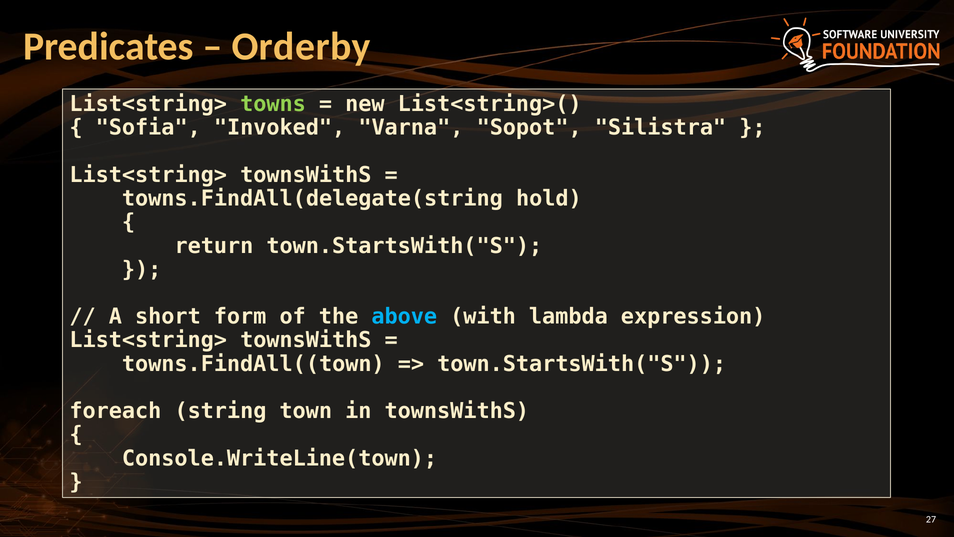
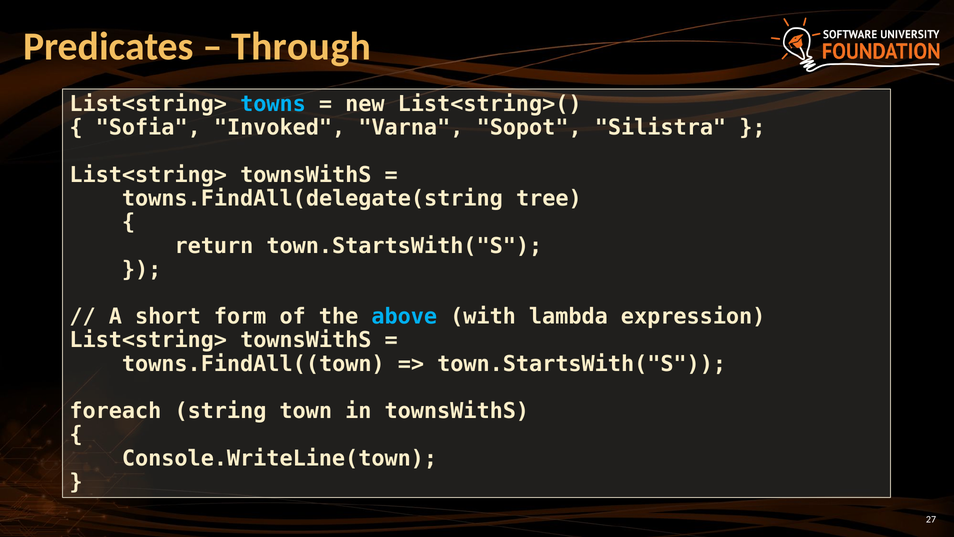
Orderby: Orderby -> Through
towns colour: light green -> light blue
hold: hold -> tree
